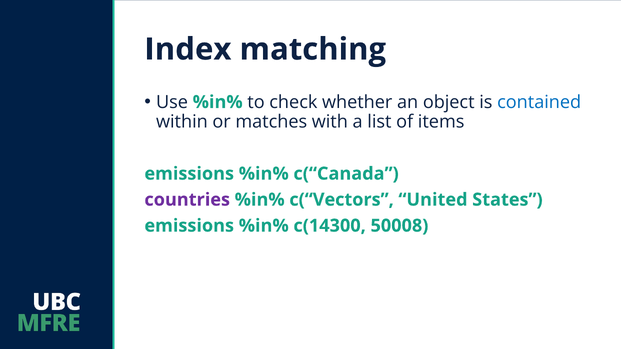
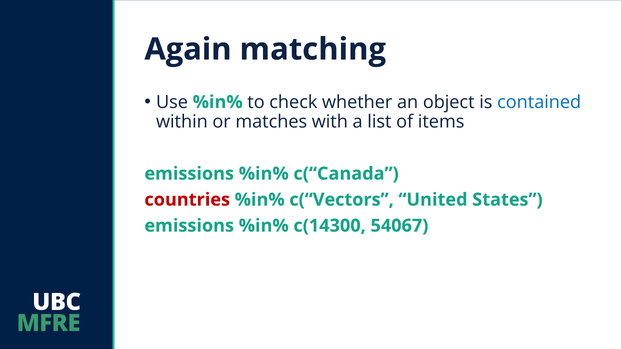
Index: Index -> Again
countries colour: purple -> red
50008: 50008 -> 54067
